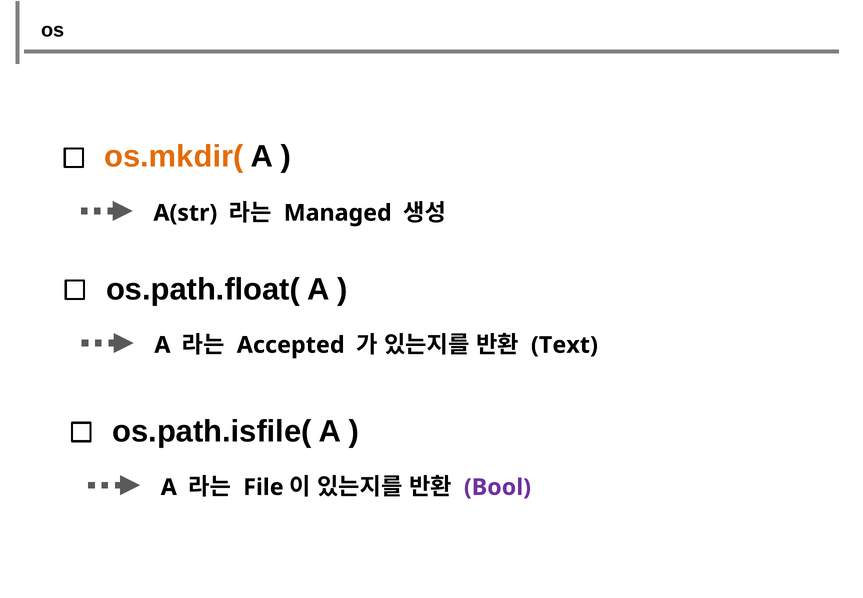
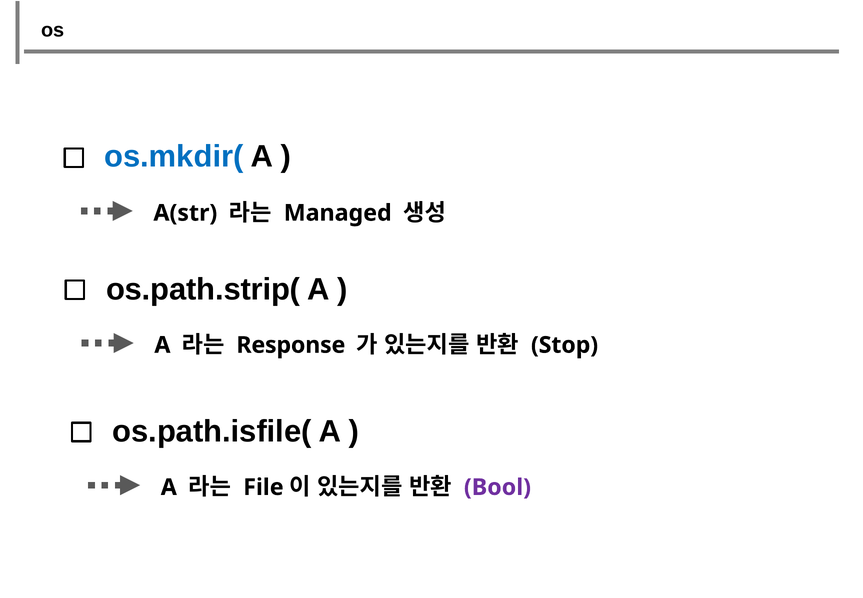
os.mkdir( colour: orange -> blue
os.path.float(: os.path.float( -> os.path.strip(
Accepted: Accepted -> Response
Text: Text -> Stop
